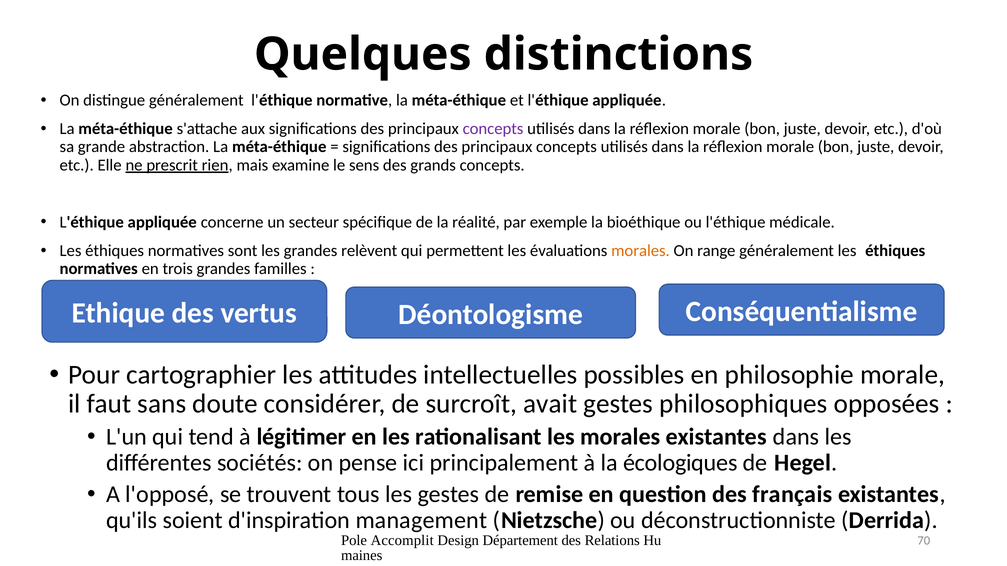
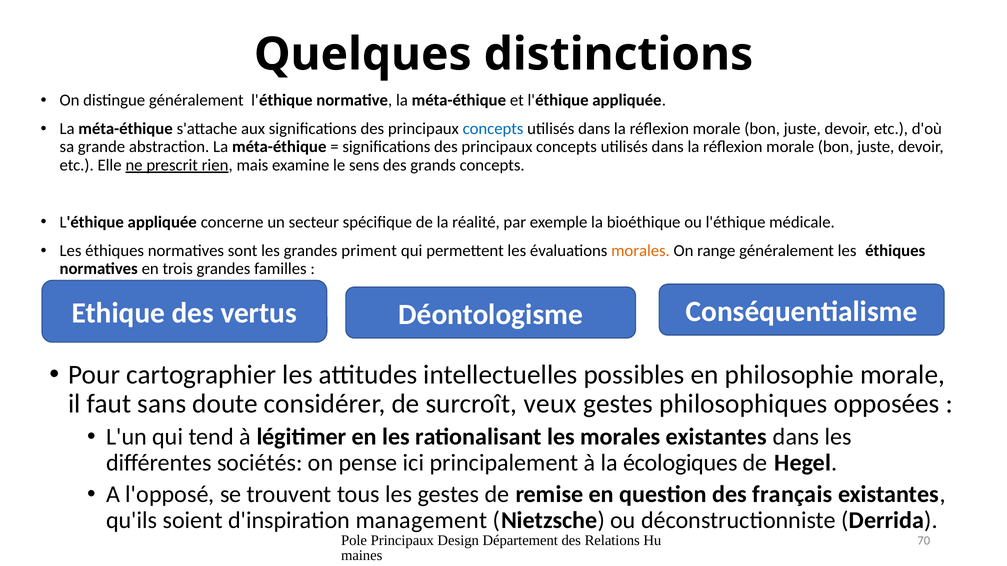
concepts at (493, 129) colour: purple -> blue
relèvent: relèvent -> priment
avait: avait -> veux
Pole Accomplit: Accomplit -> Principaux
